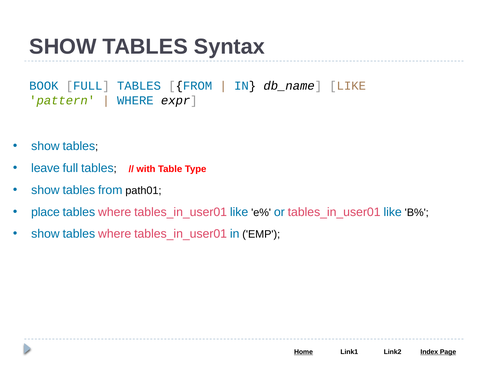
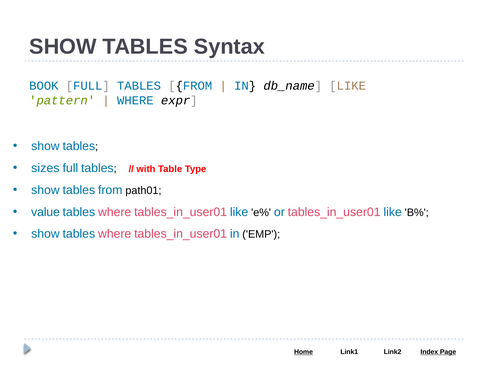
leave: leave -> sizes
place: place -> value
